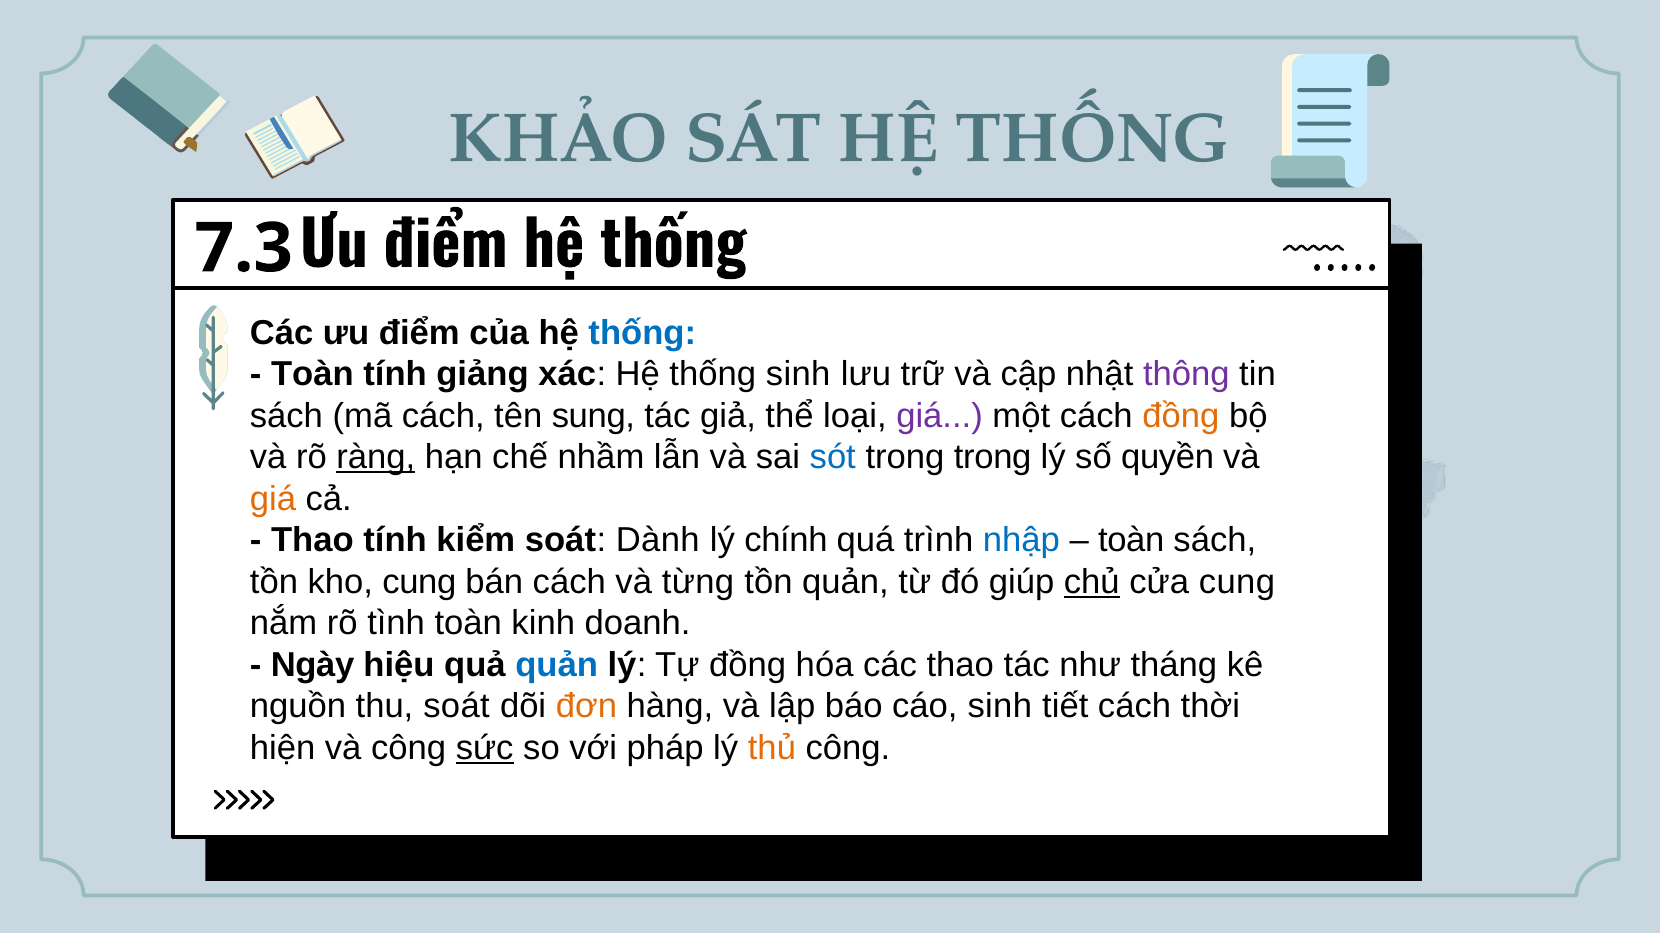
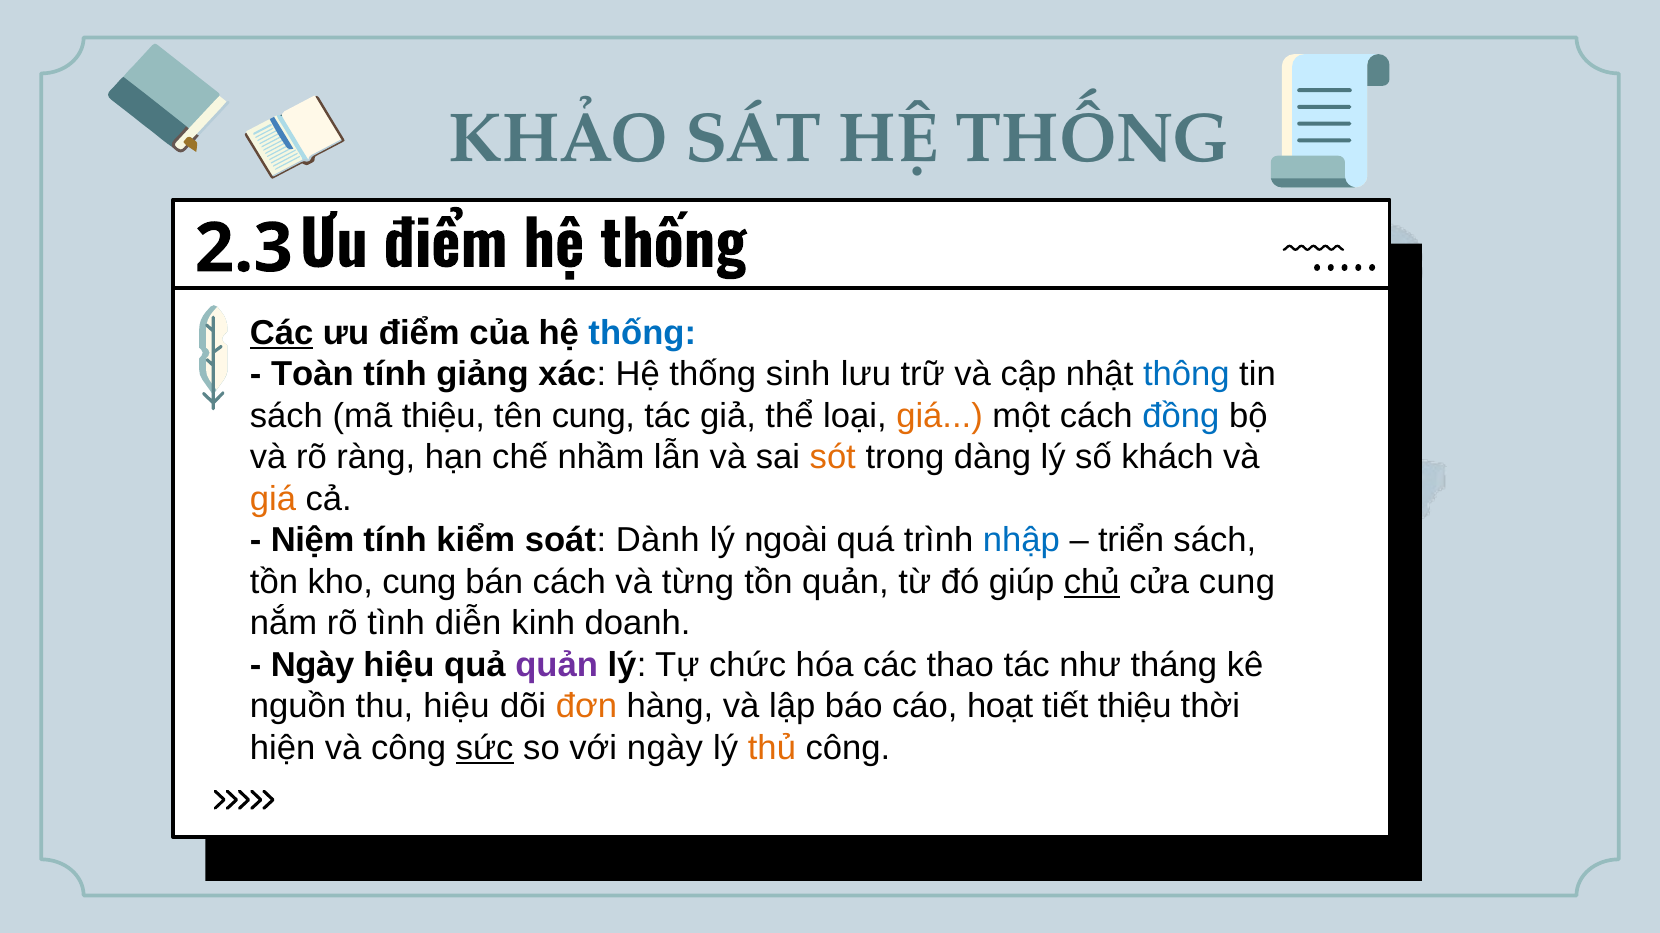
7.3: 7.3 -> 2.3
Các at (282, 333) underline: none -> present
thông colour: purple -> blue
mã cách: cách -> thiệu
tên sung: sung -> cung
giá at (940, 416) colour: purple -> orange
đồng at (1181, 416) colour: orange -> blue
ràng underline: present -> none
sót colour: blue -> orange
trong trong: trong -> dàng
quyền: quyền -> khách
Thao at (312, 541): Thao -> Niệm
chính: chính -> ngoài
toàn at (1131, 541): toàn -> triển
tình toàn: toàn -> diễn
quản at (557, 665) colour: blue -> purple
Tự đồng: đồng -> chức
thu soát: soát -> hiệu
cáo sinh: sinh -> hoạt
tiết cách: cách -> thiệu
với pháp: pháp -> ngày
